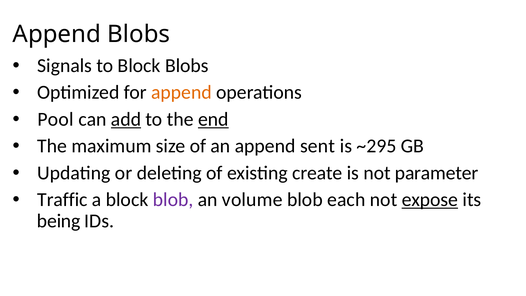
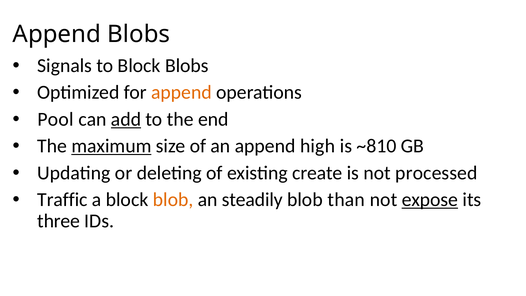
end underline: present -> none
maximum underline: none -> present
sent: sent -> high
~295: ~295 -> ~810
parameter: parameter -> processed
blob at (173, 200) colour: purple -> orange
volume: volume -> steadily
each: each -> than
being: being -> three
